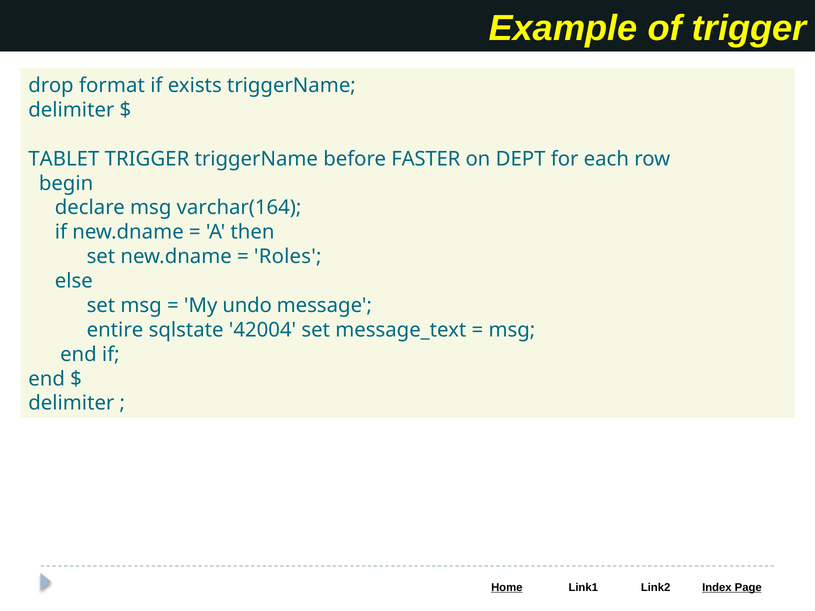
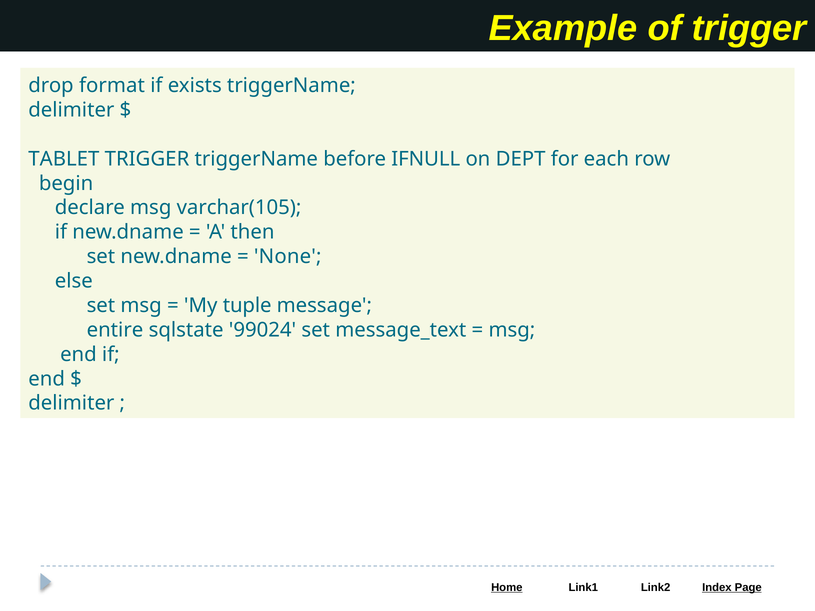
FASTER: FASTER -> IFNULL
varchar(164: varchar(164 -> varchar(105
Roles: Roles -> None
undo: undo -> tuple
42004: 42004 -> 99024
